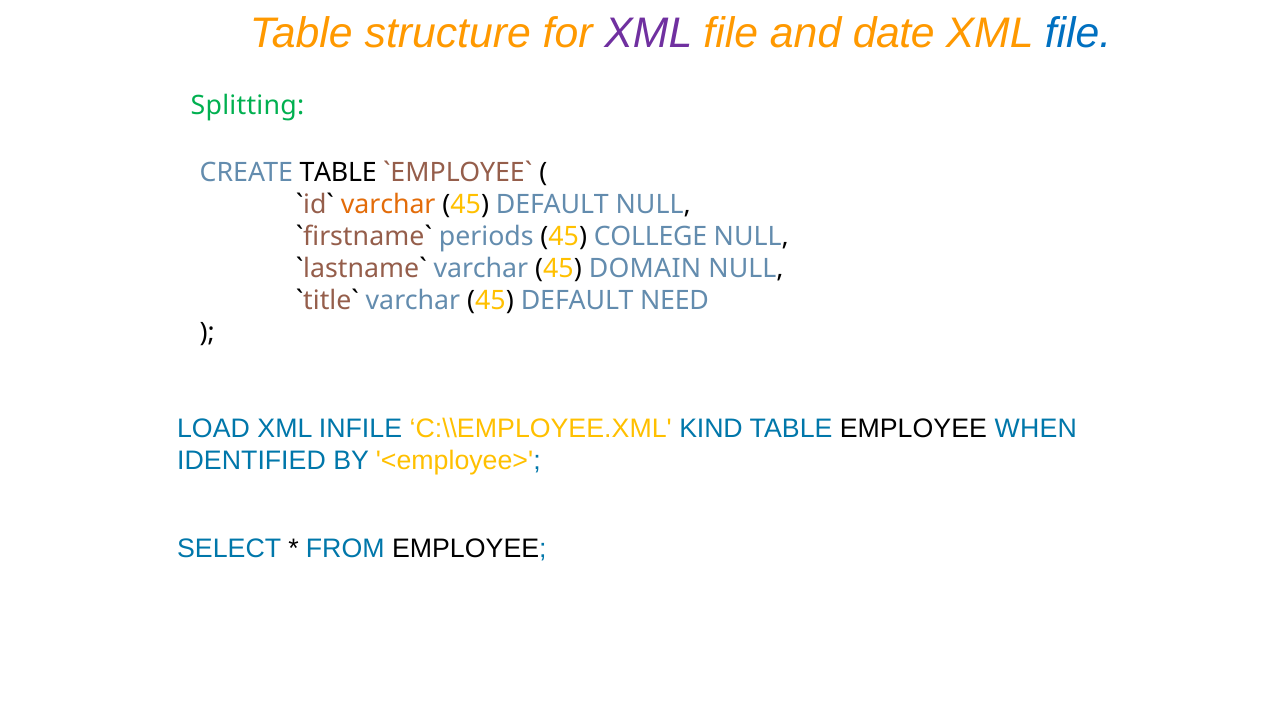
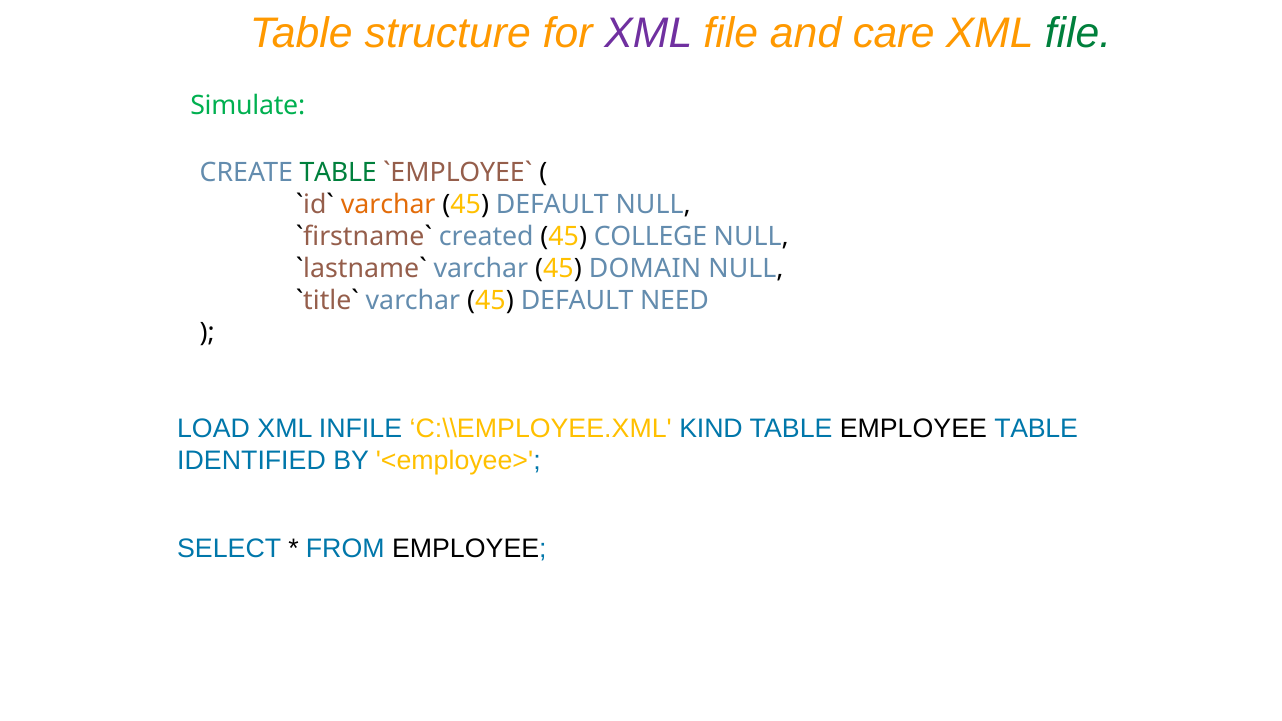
date: date -> care
file at (1078, 33) colour: blue -> green
Splitting: Splitting -> Simulate
TABLE at (338, 173) colour: black -> green
periods: periods -> created
EMPLOYEE WHEN: WHEN -> TABLE
